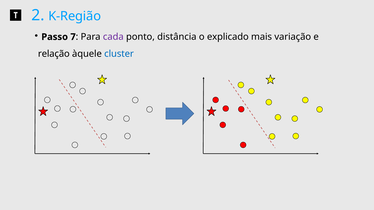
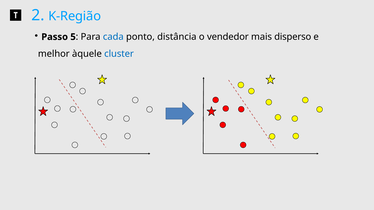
7: 7 -> 5
cada colour: purple -> blue
explicado: explicado -> vendedor
variação: variação -> disperso
relação: relação -> melhor
